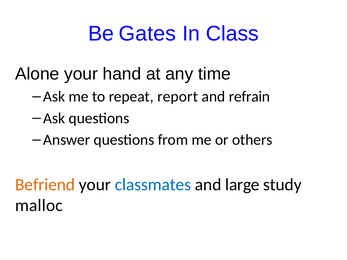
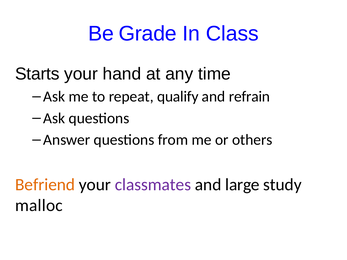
Gates: Gates -> Grade
Alone: Alone -> Starts
report: report -> qualify
classmates colour: blue -> purple
